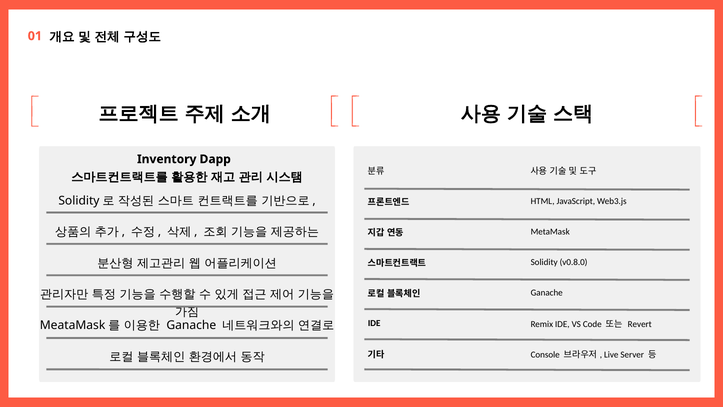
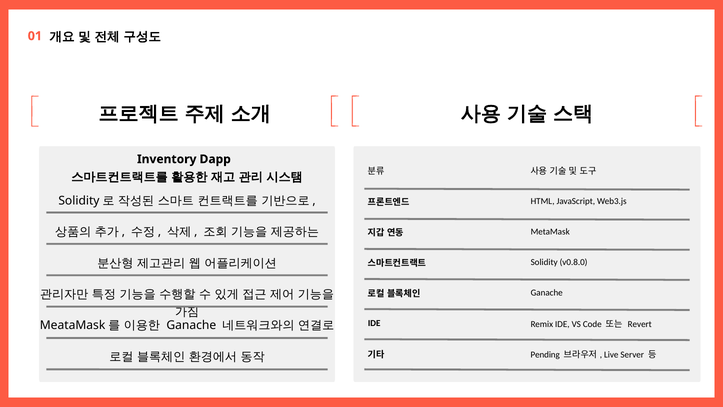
Console: Console -> Pending
